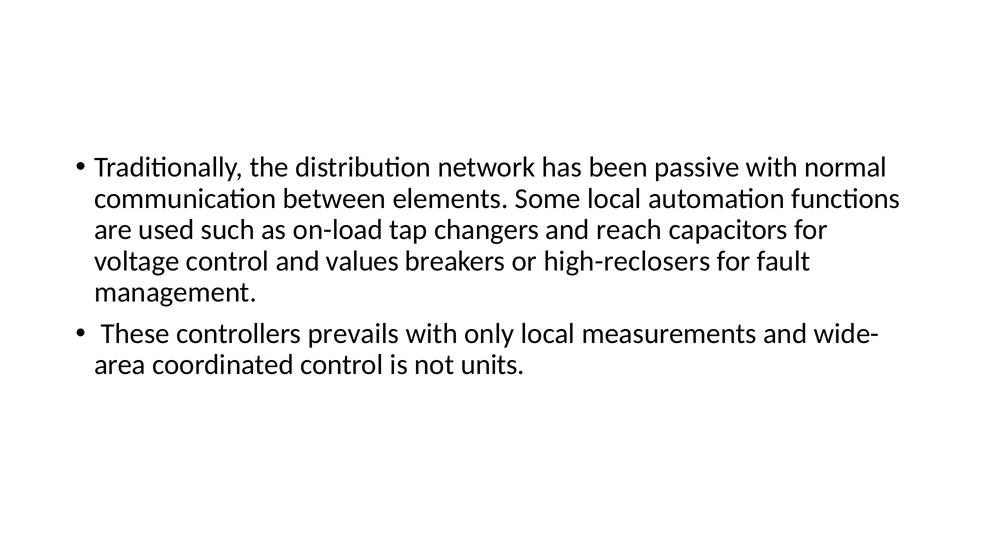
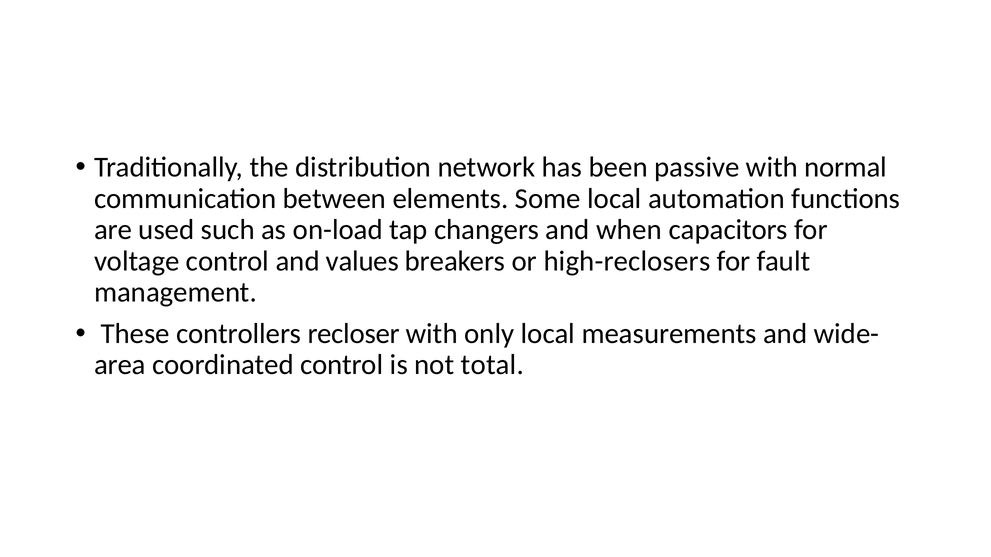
reach: reach -> when
prevails: prevails -> recloser
units: units -> total
